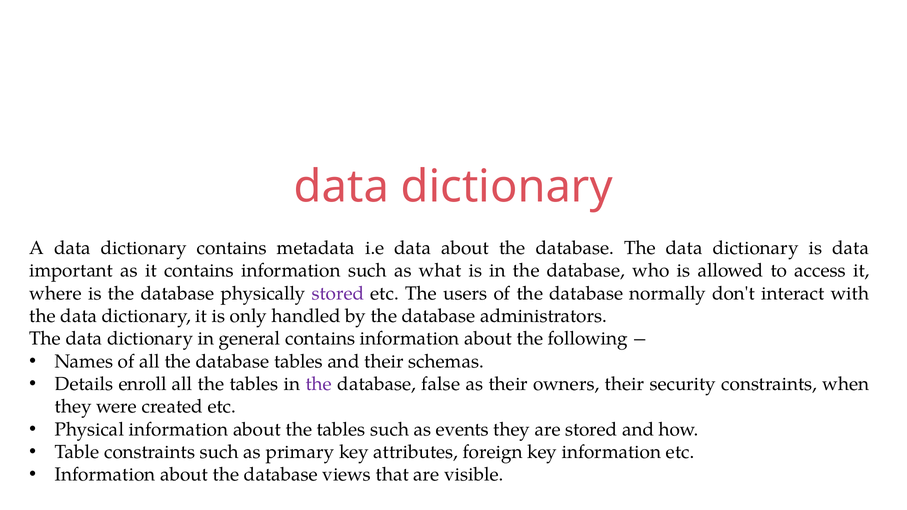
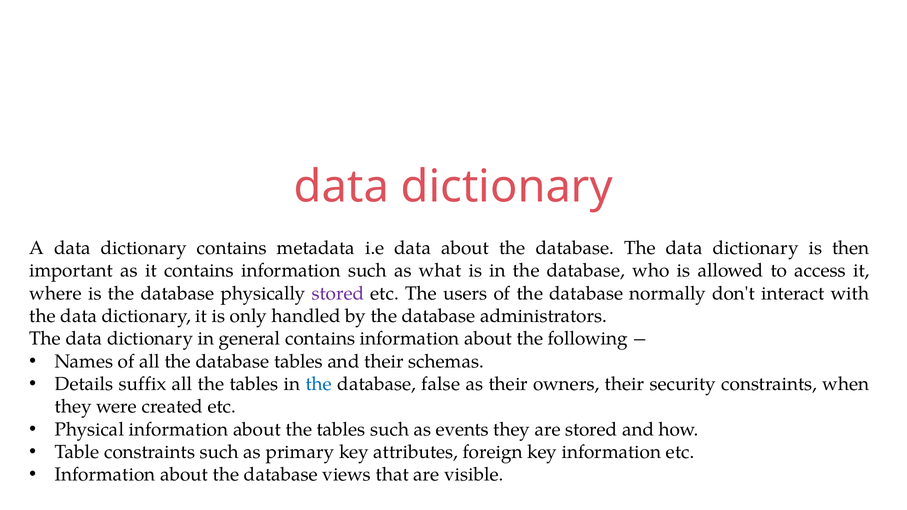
is data: data -> then
enroll: enroll -> suffix
the at (319, 384) colour: purple -> blue
